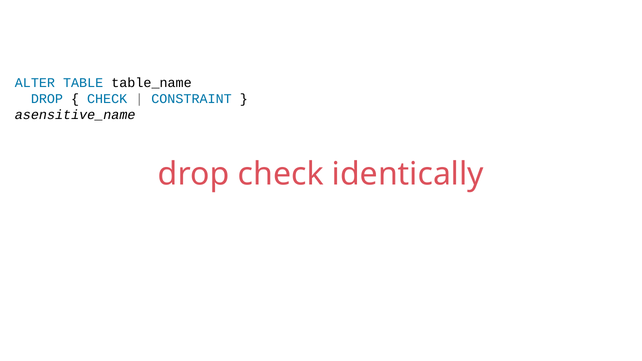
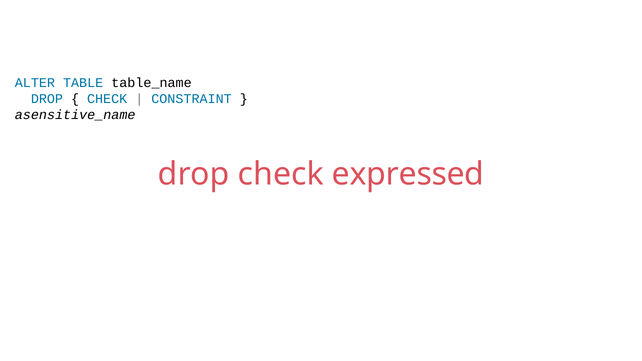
identically: identically -> expressed
